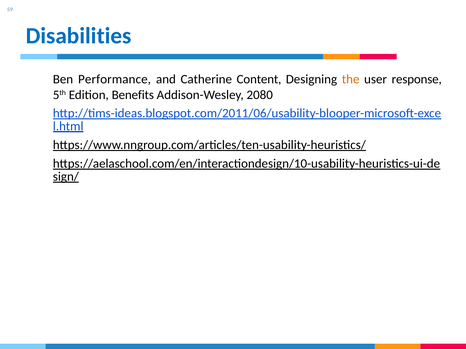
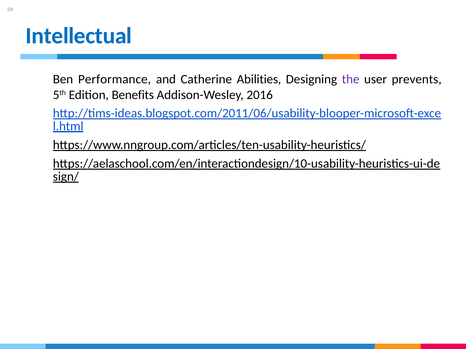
Disabilities: Disabilities -> Intellectual
Content: Content -> Abilities
the colour: orange -> purple
response: response -> prevents
2080: 2080 -> 2016
